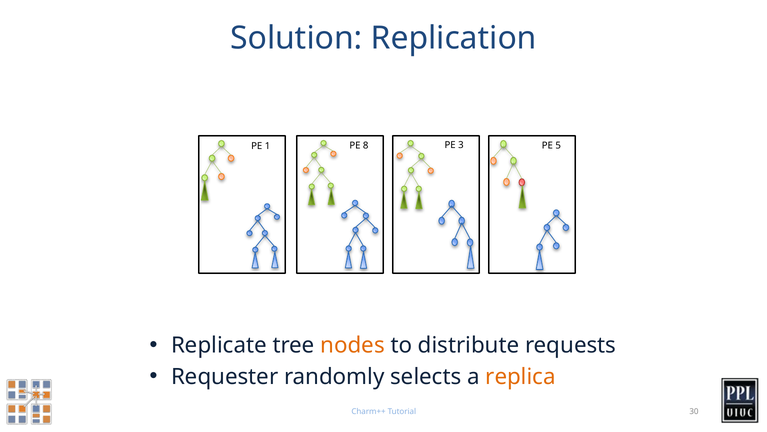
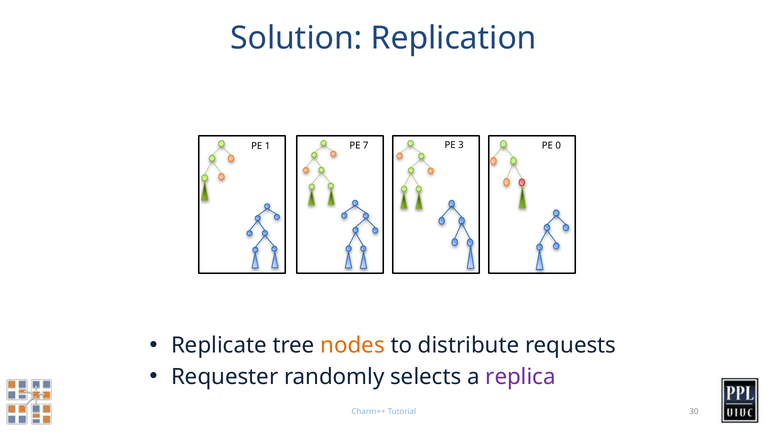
8: 8 -> 7
5: 5 -> 0
replica colour: orange -> purple
